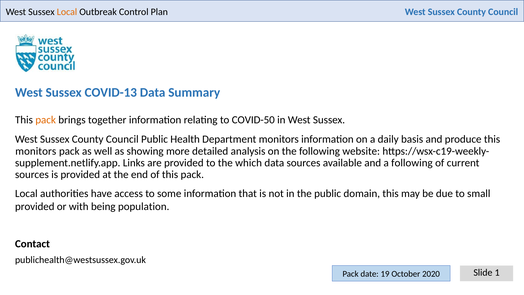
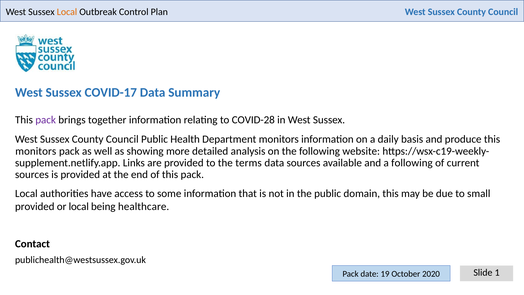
COVID-13: COVID-13 -> COVID-17
pack at (46, 120) colour: orange -> purple
COVID-50: COVID-50 -> COVID-28
which: which -> terms
or with: with -> local
population: population -> healthcare
